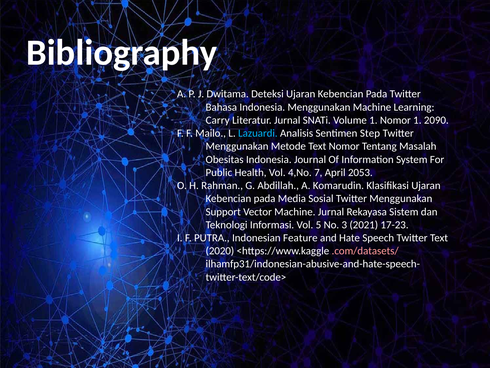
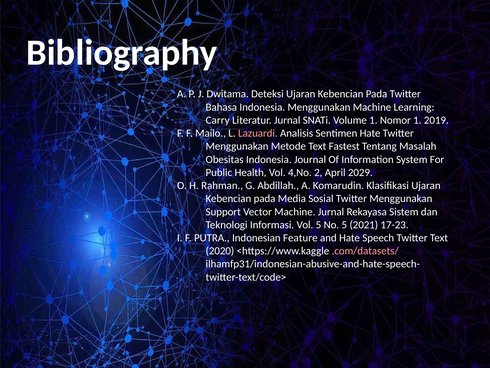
2090: 2090 -> 2019
Lazuardi colour: light blue -> pink
Sentimen Step: Step -> Hate
Text Nomor: Nomor -> Fastest
7: 7 -> 2
2053: 2053 -> 2029
No 3: 3 -> 5
